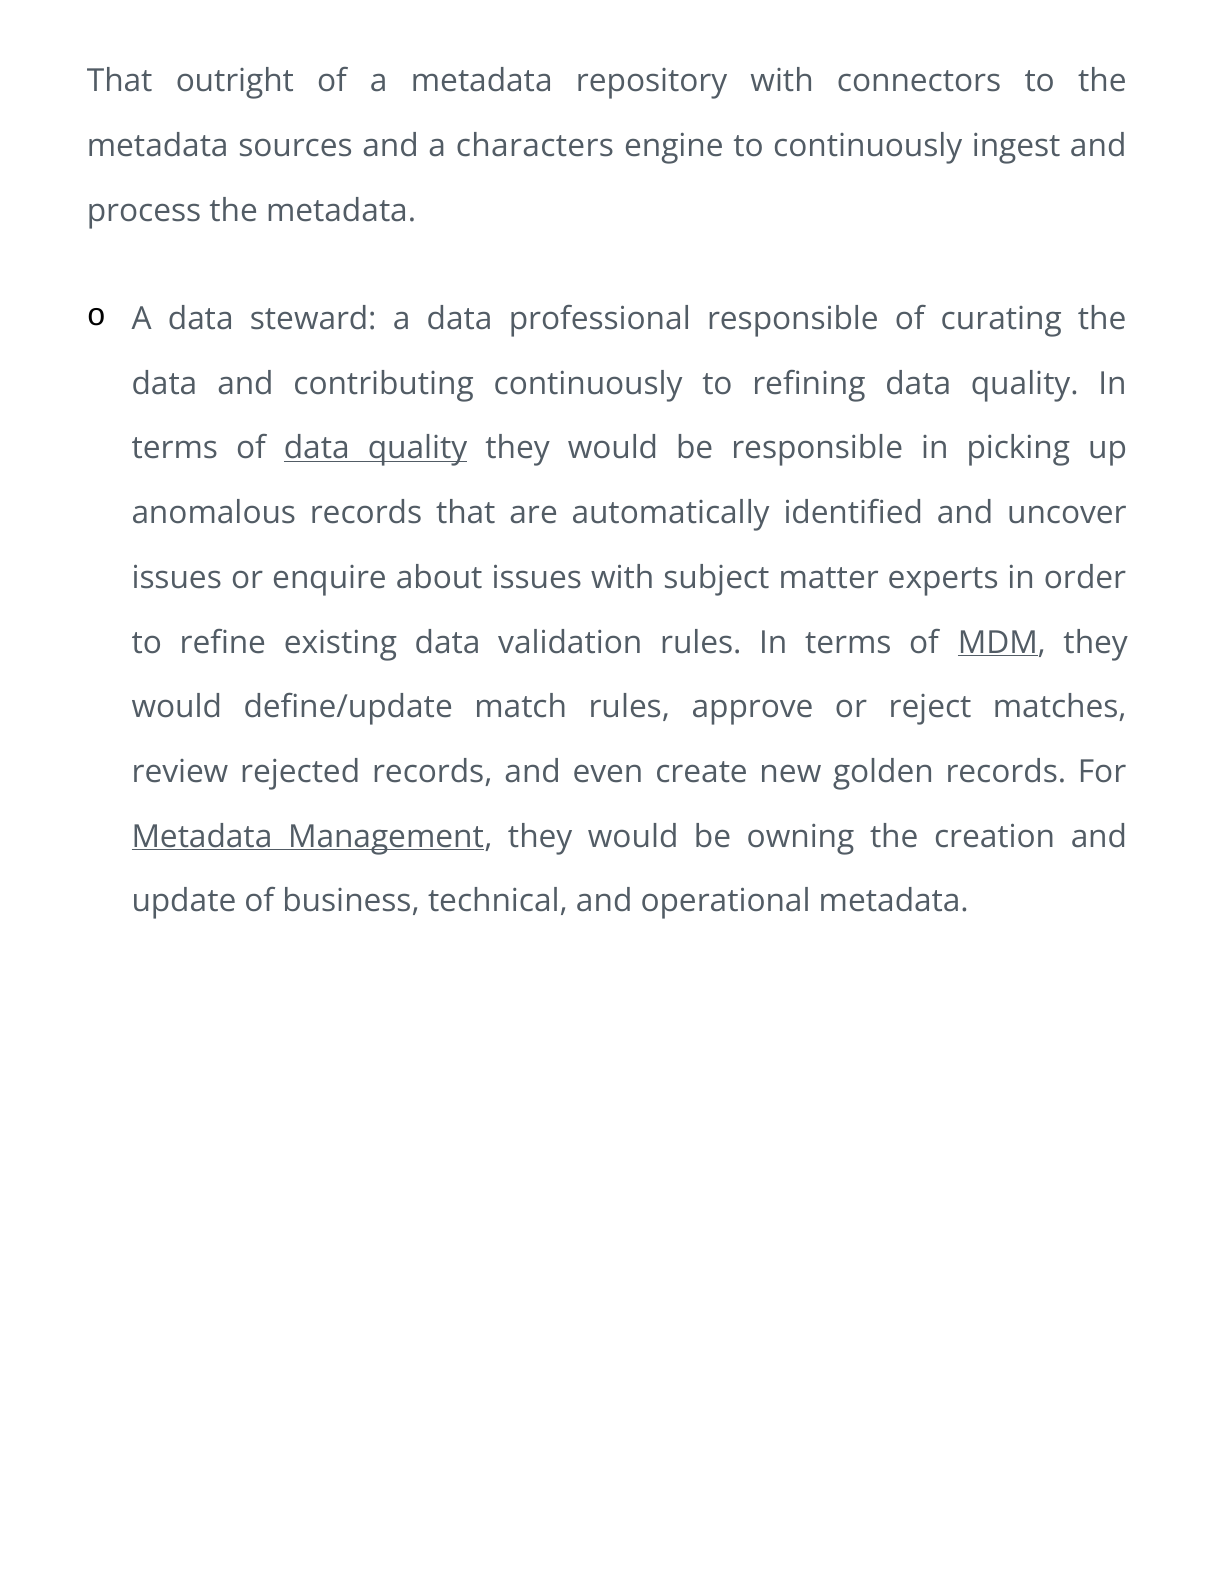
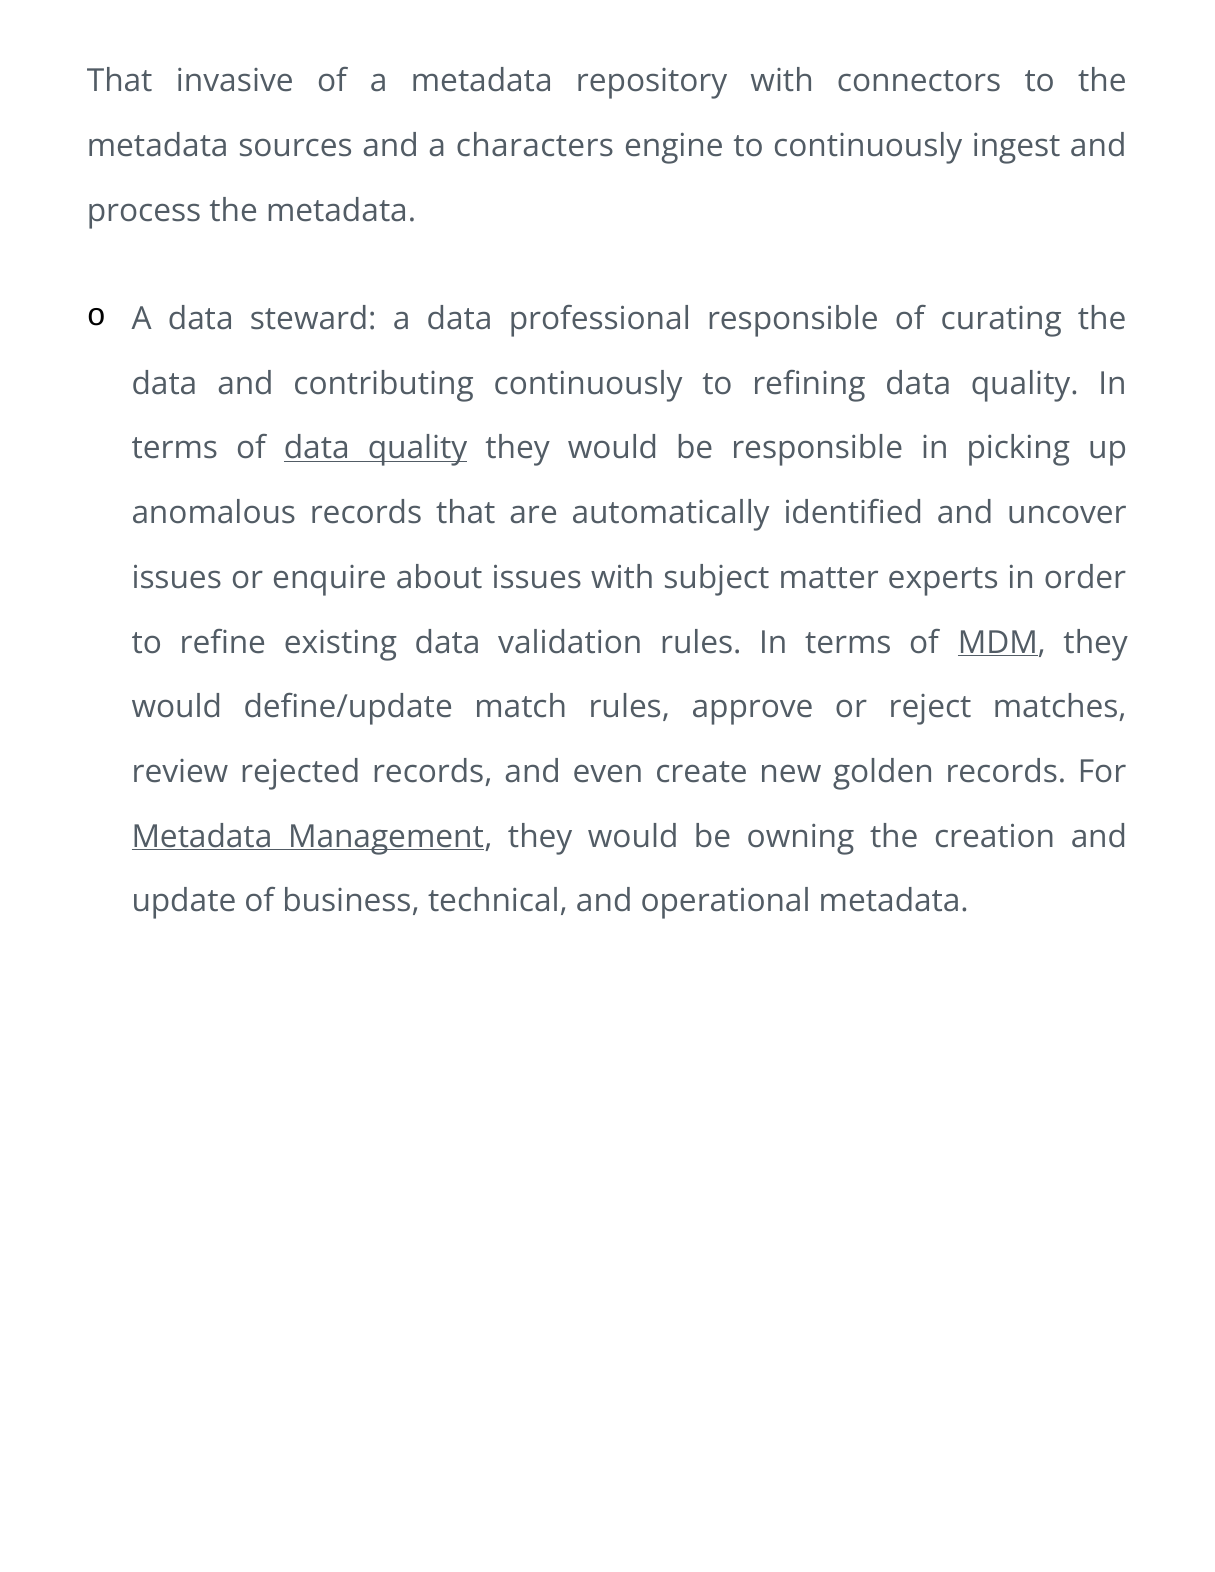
outright: outright -> invasive
